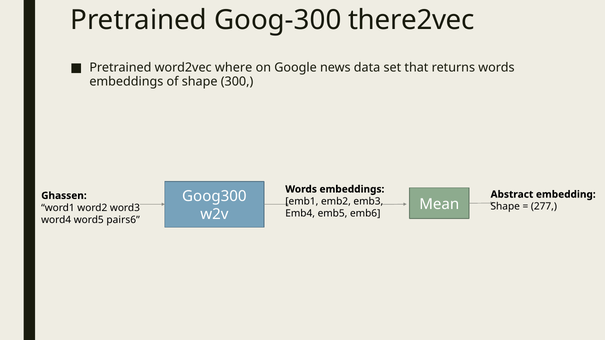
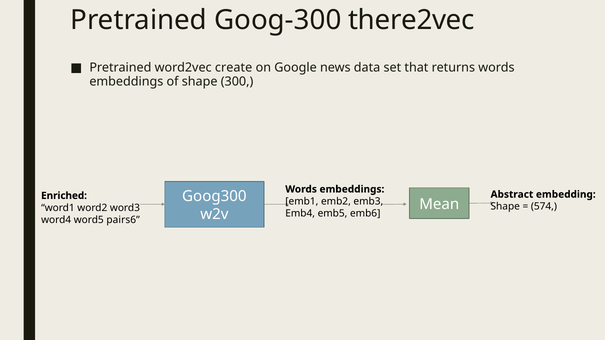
where: where -> create
Ghassen: Ghassen -> Enriched
277: 277 -> 574
